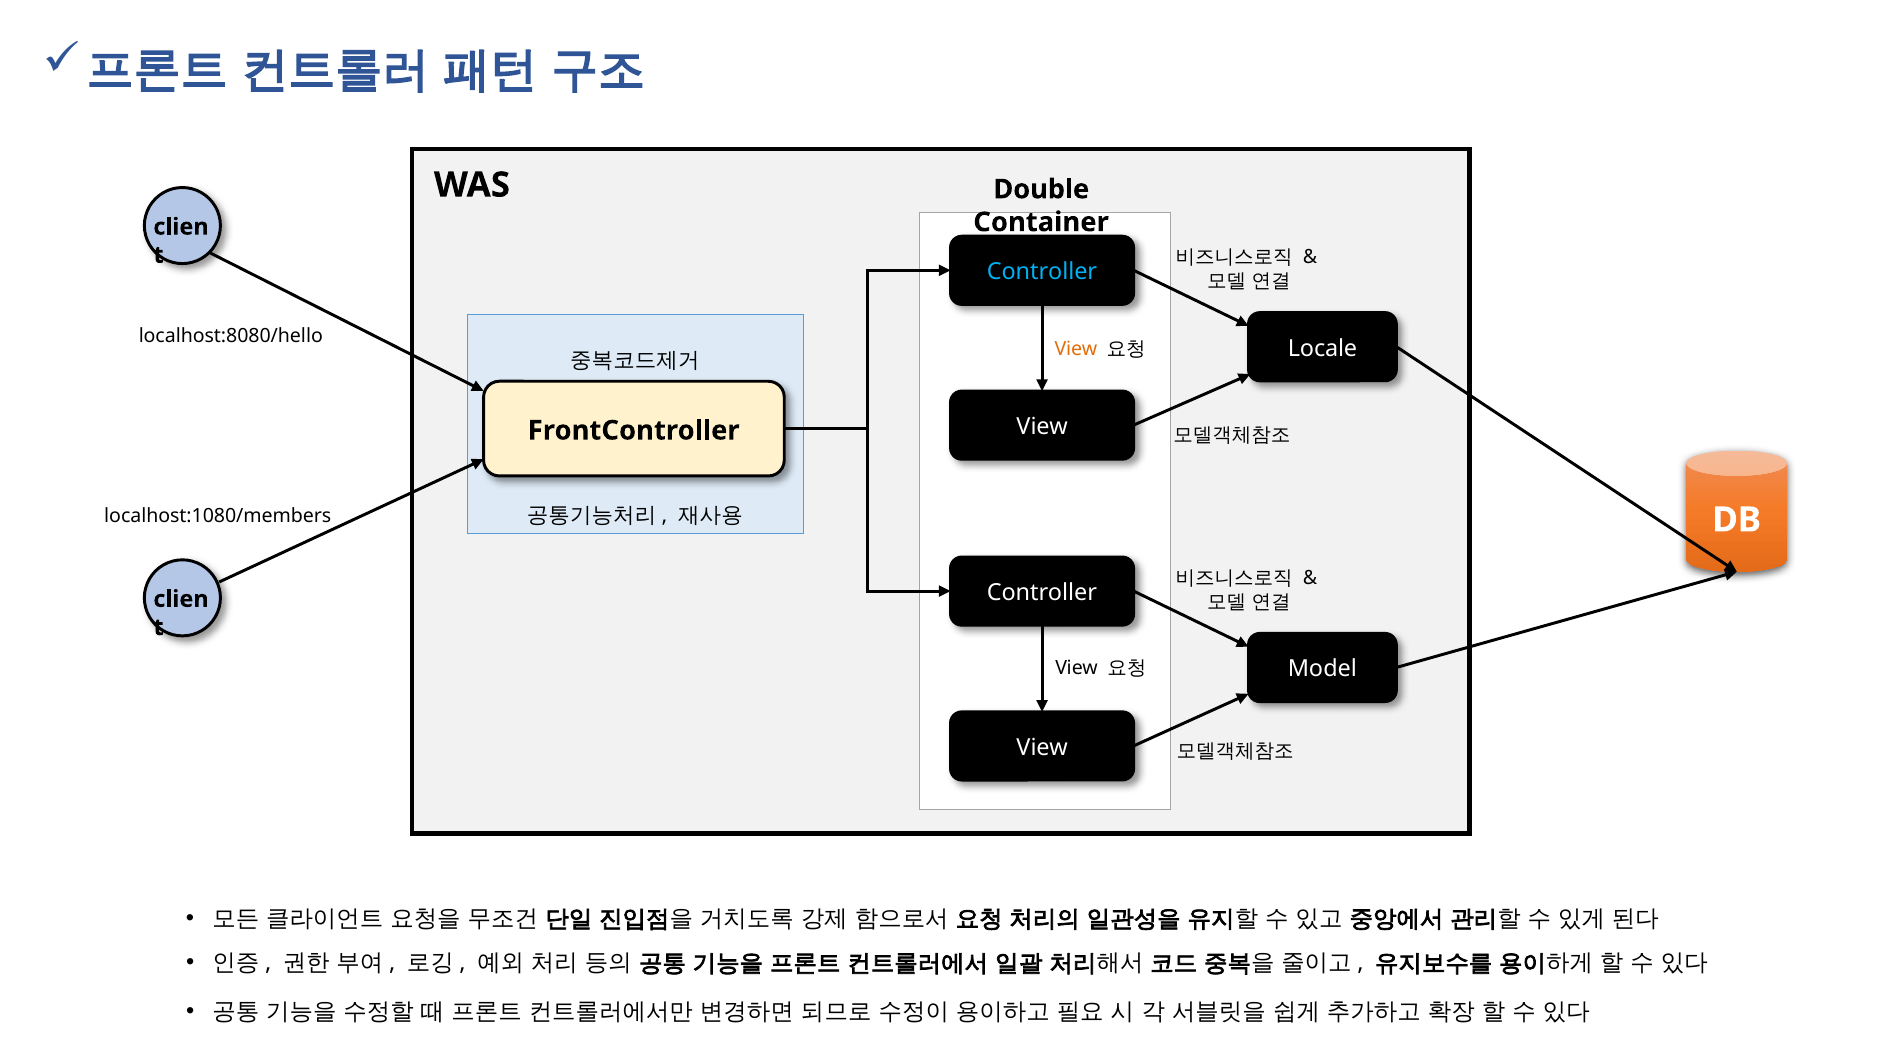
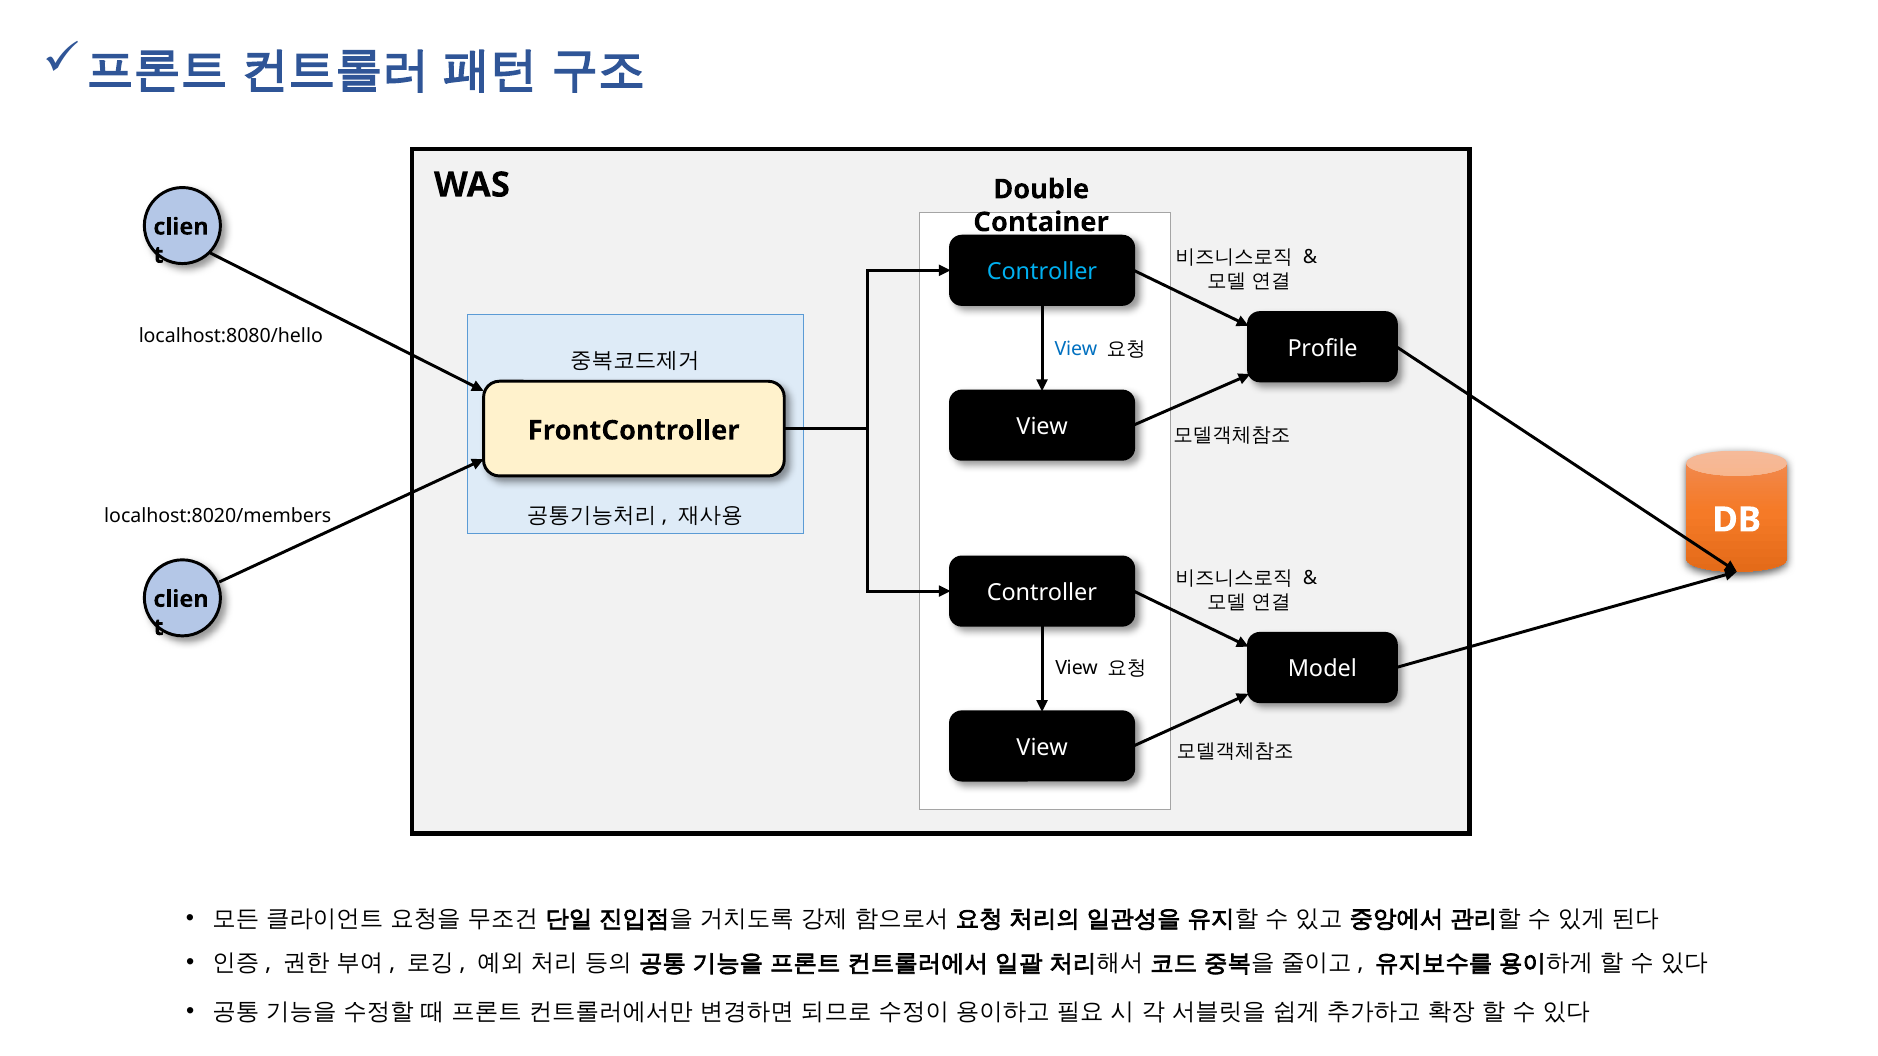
Locale: Locale -> Profile
View at (1076, 349) colour: orange -> blue
localhost:1080/members: localhost:1080/members -> localhost:8020/members
